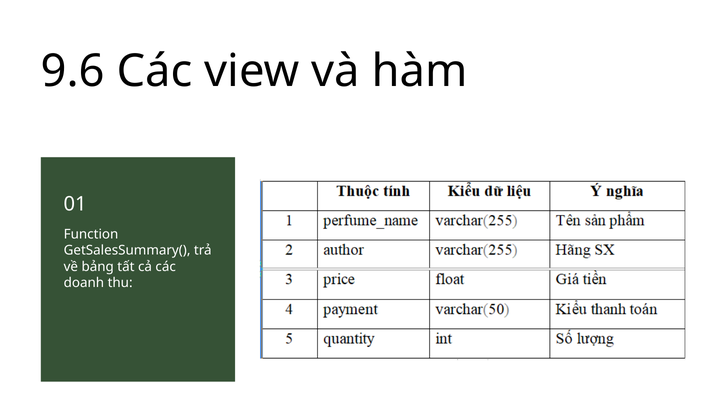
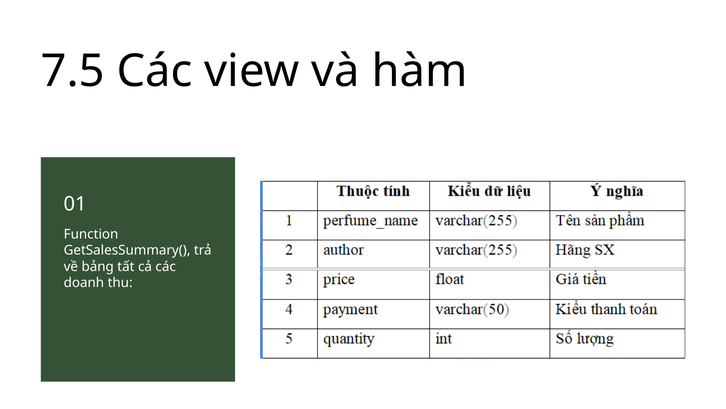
9.6: 9.6 -> 7.5
